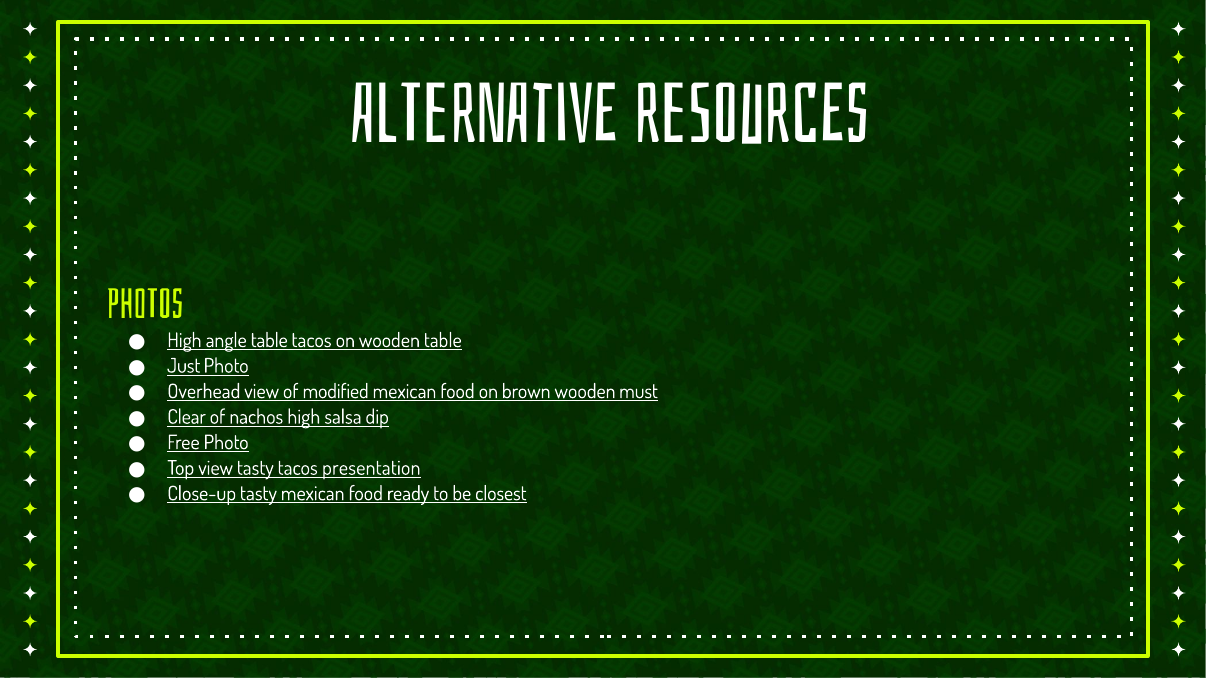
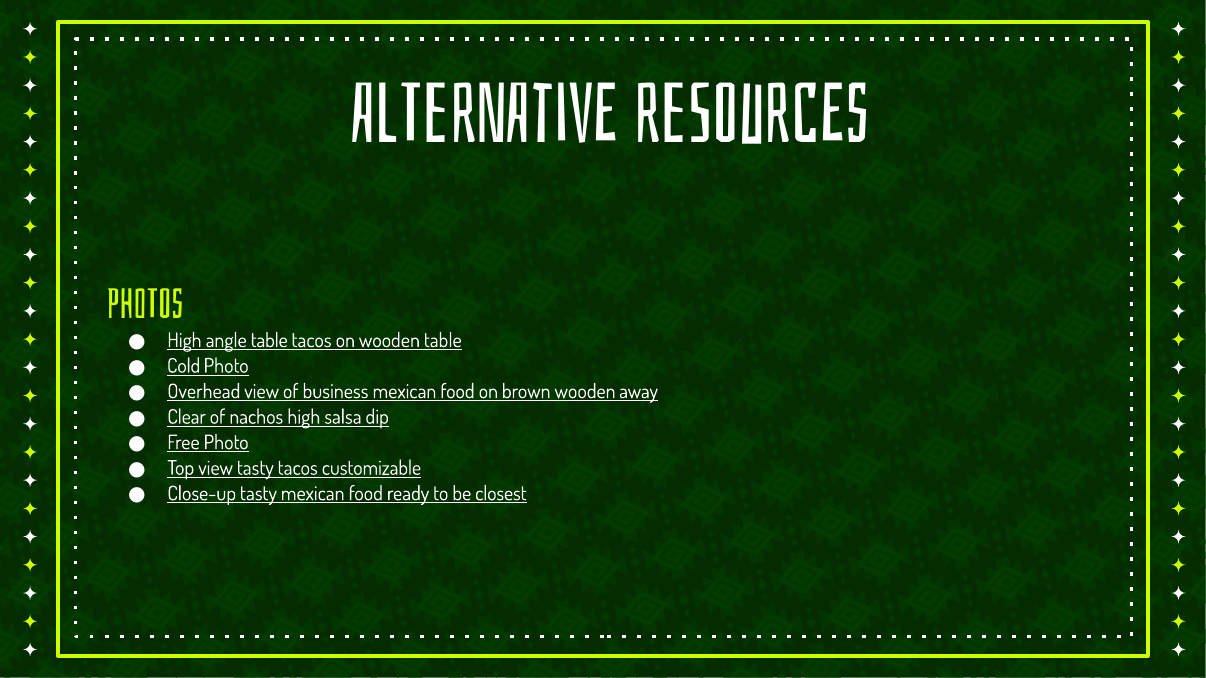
Just: Just -> Cold
modified: modified -> business
must: must -> away
presentation: presentation -> customizable
